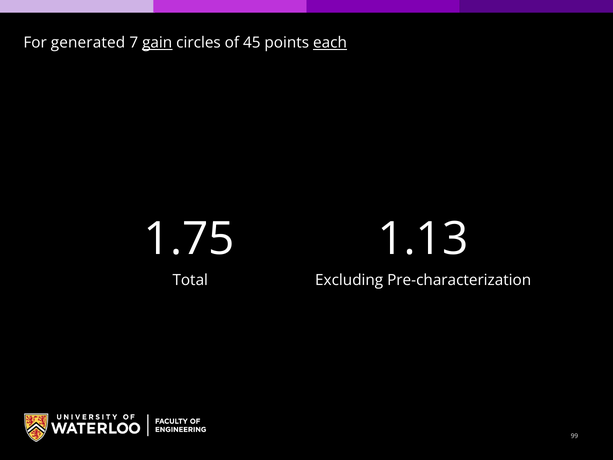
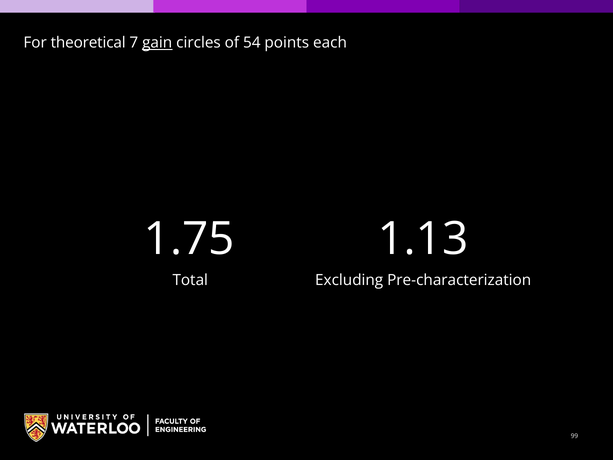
generated: generated -> theoretical
45: 45 -> 54
each underline: present -> none
